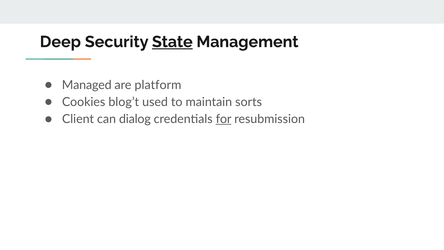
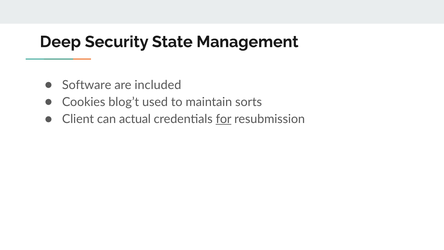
State underline: present -> none
Managed: Managed -> Software
platform: platform -> included
dialog: dialog -> actual
